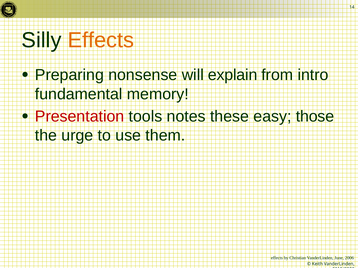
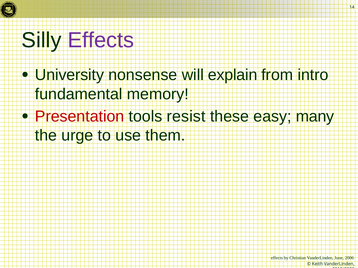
Effects at (101, 40) colour: orange -> purple
Preparing: Preparing -> University
notes: notes -> resist
those: those -> many
